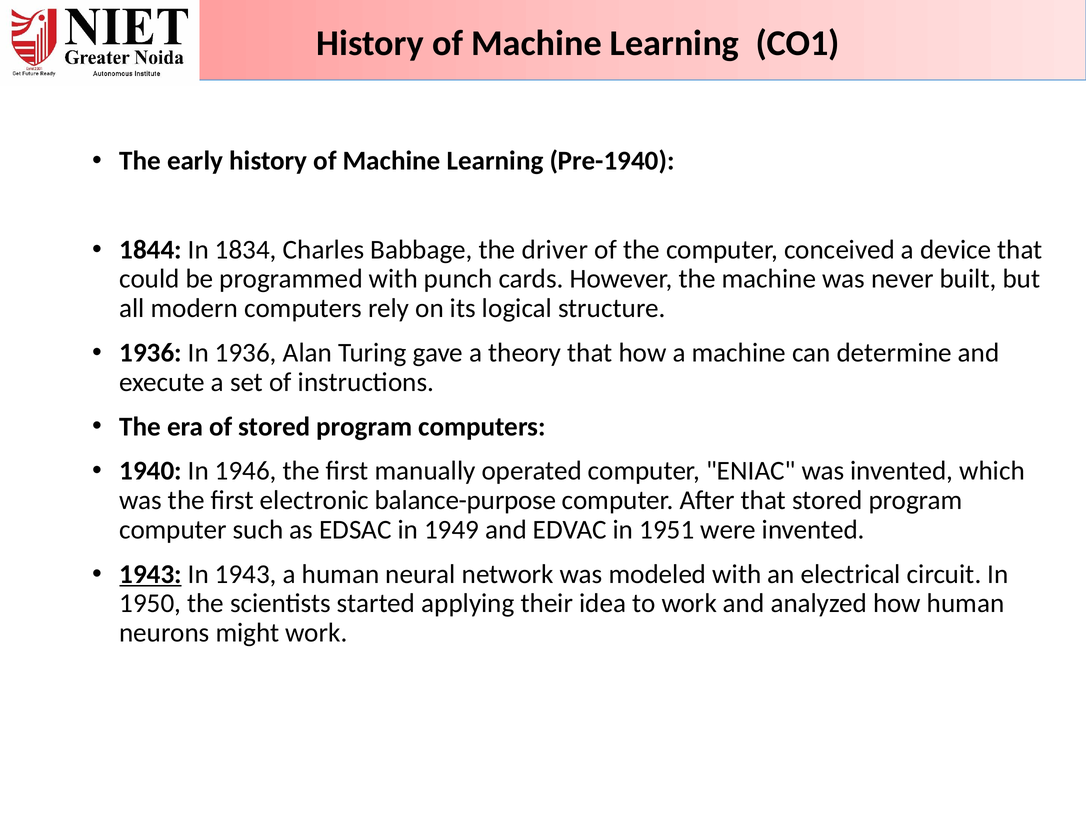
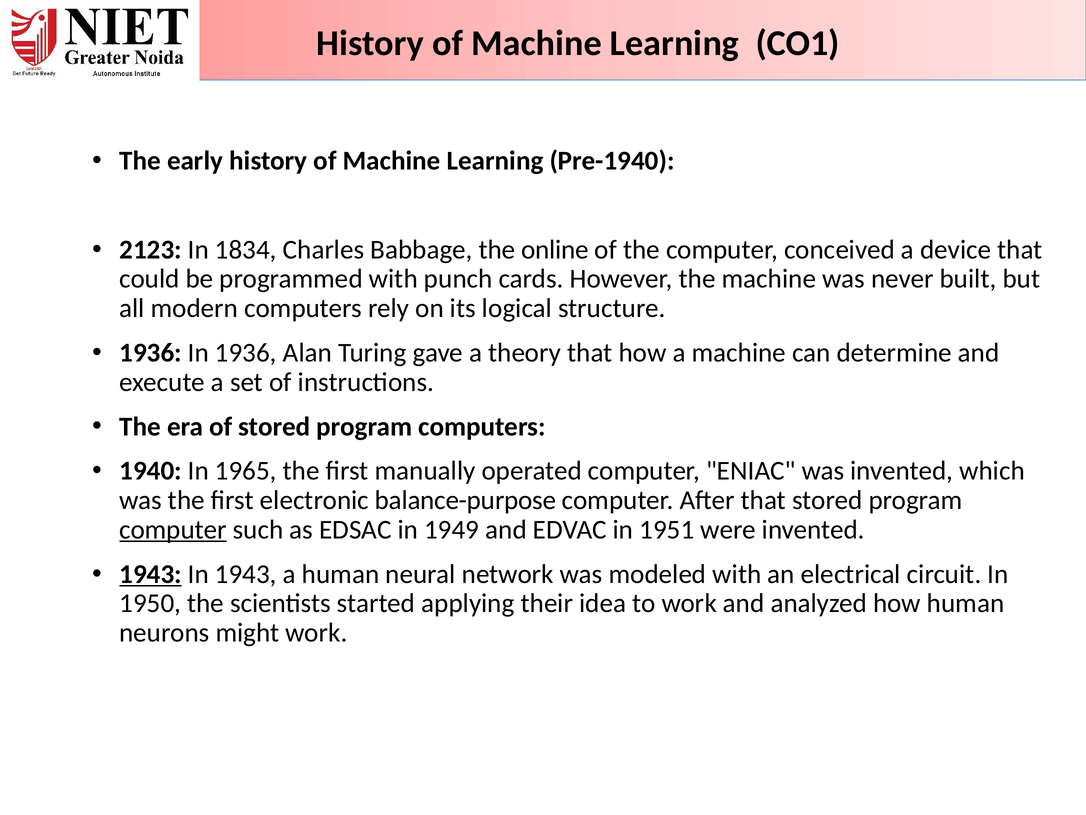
1844: 1844 -> 2123
driver: driver -> online
1946: 1946 -> 1965
computer at (173, 529) underline: none -> present
